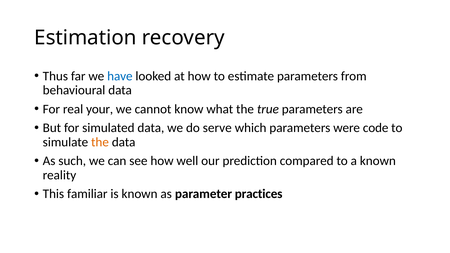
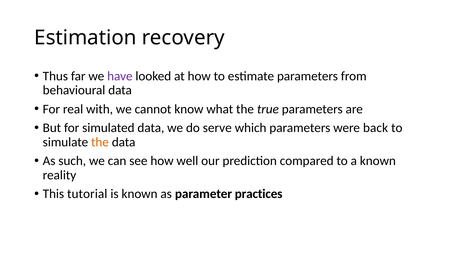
have colour: blue -> purple
your: your -> with
code: code -> back
familiar: familiar -> tutorial
